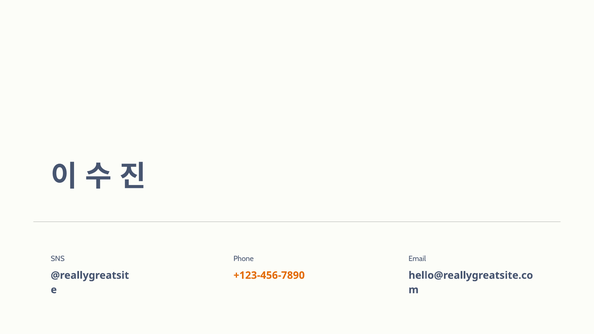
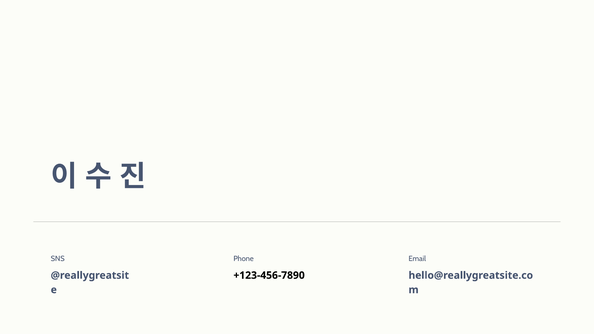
+123-456-7890 colour: orange -> black
